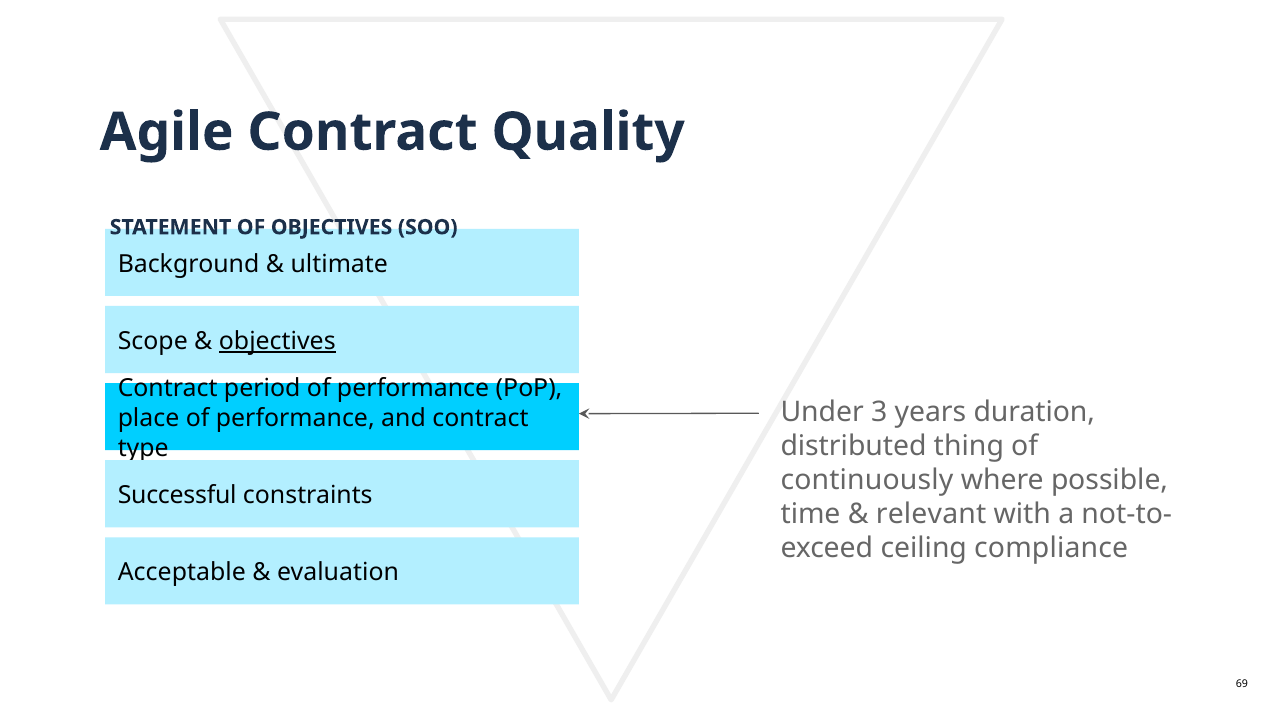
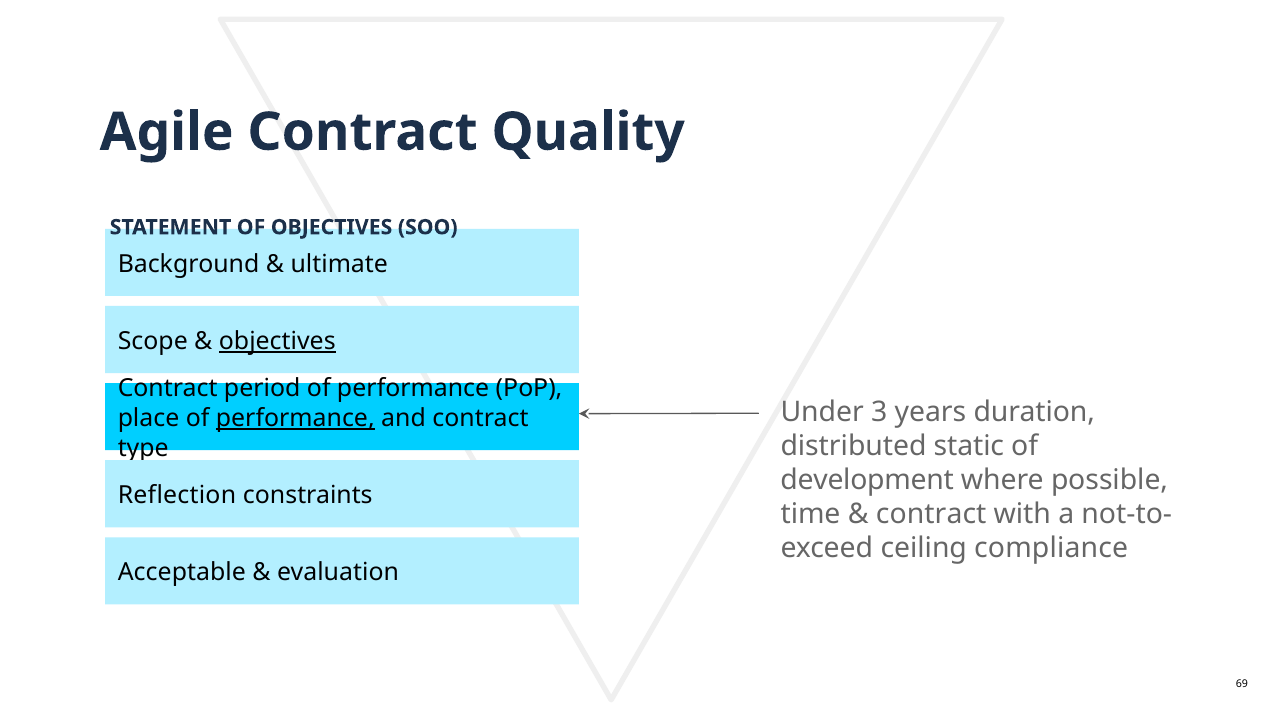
performance at (295, 418) underline: none -> present
thing: thing -> static
continuously: continuously -> development
Successful: Successful -> Reflection
relevant at (931, 514): relevant -> contract
